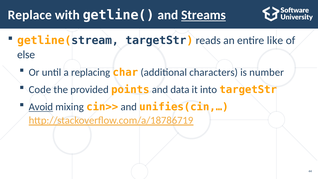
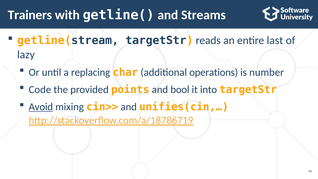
Replace: Replace -> Trainers
Streams underline: present -> none
like: like -> last
else: else -> lazy
characters: characters -> operations
data: data -> bool
